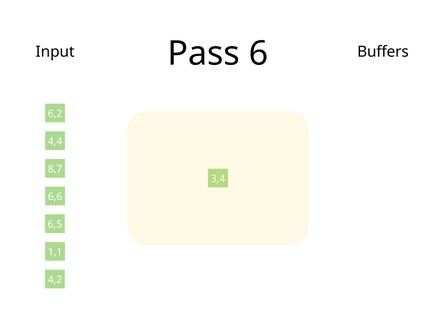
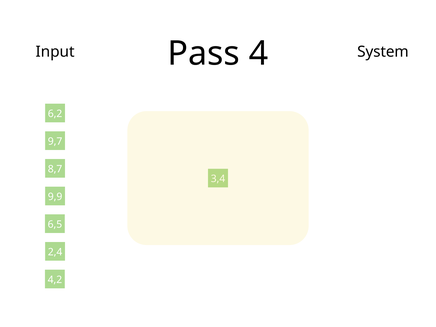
6: 6 -> 4
Buffers: Buffers -> System
4,4: 4,4 -> 9,7
6,6: 6,6 -> 9,9
1,1: 1,1 -> 2,4
